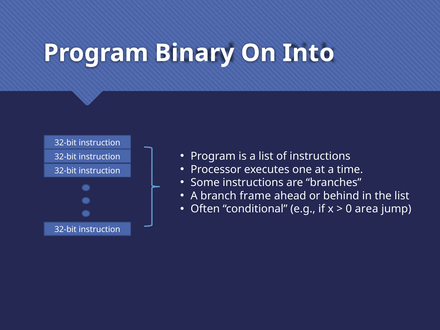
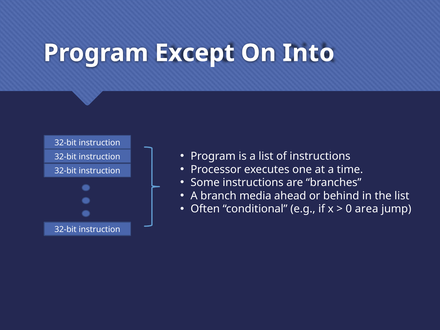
Binary: Binary -> Except
frame: frame -> media
